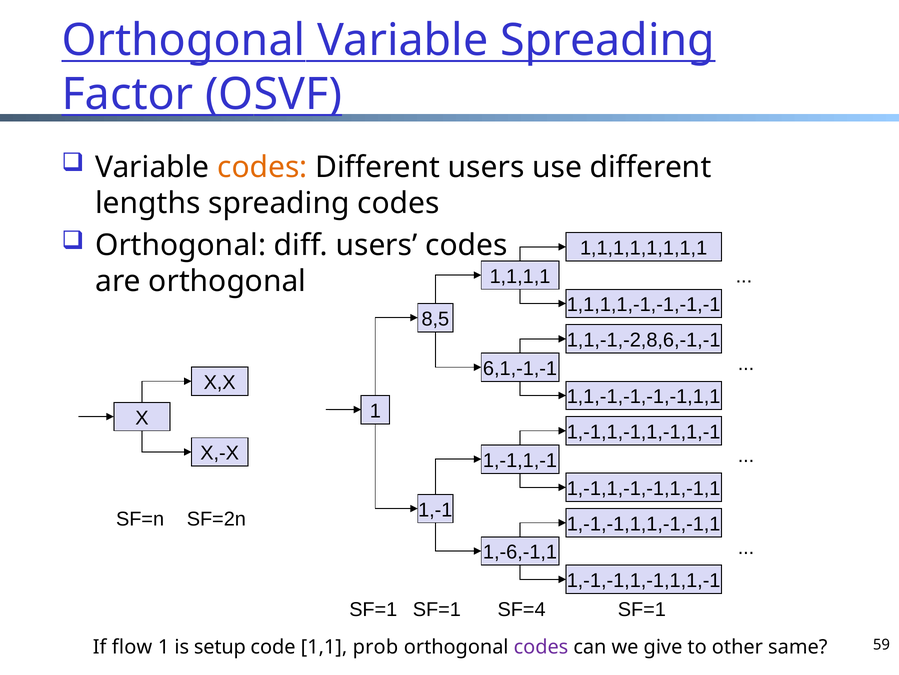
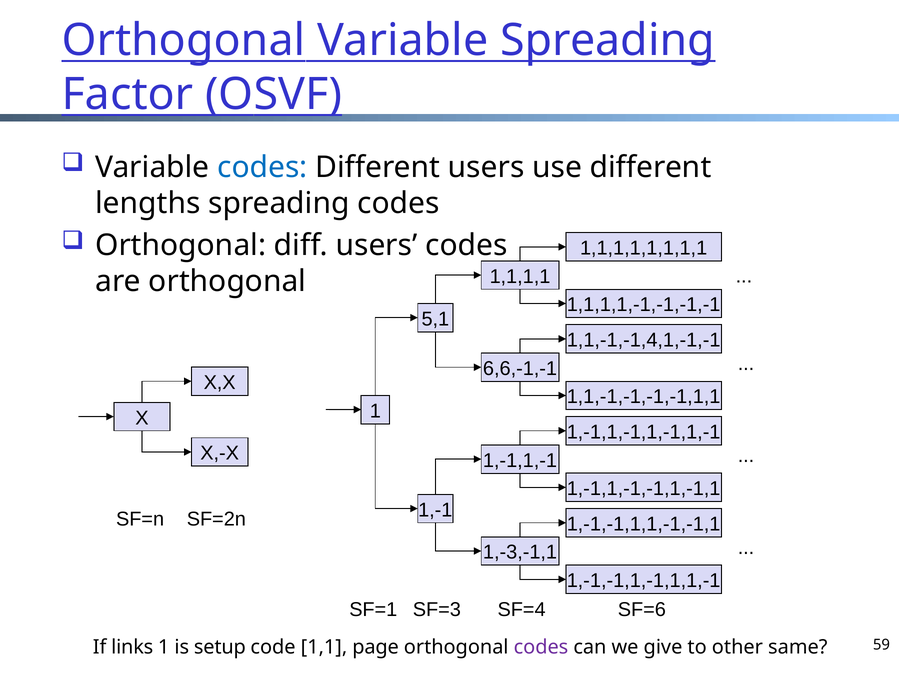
codes at (262, 167) colour: orange -> blue
8,5: 8,5 -> 5,1
1,1,-1,-2,8,6,-1,-1: 1,1,-1,-2,8,6,-1,-1 -> 1,1,-1,-1,4,1,-1,-1
6,1,-1,-1: 6,1,-1,-1 -> 6,6,-1,-1
1,-6,-1,1: 1,-6,-1,1 -> 1,-3,-1,1
SF=1 SF=1: SF=1 -> SF=3
SF=4 SF=1: SF=1 -> SF=6
flow: flow -> links
prob: prob -> page
